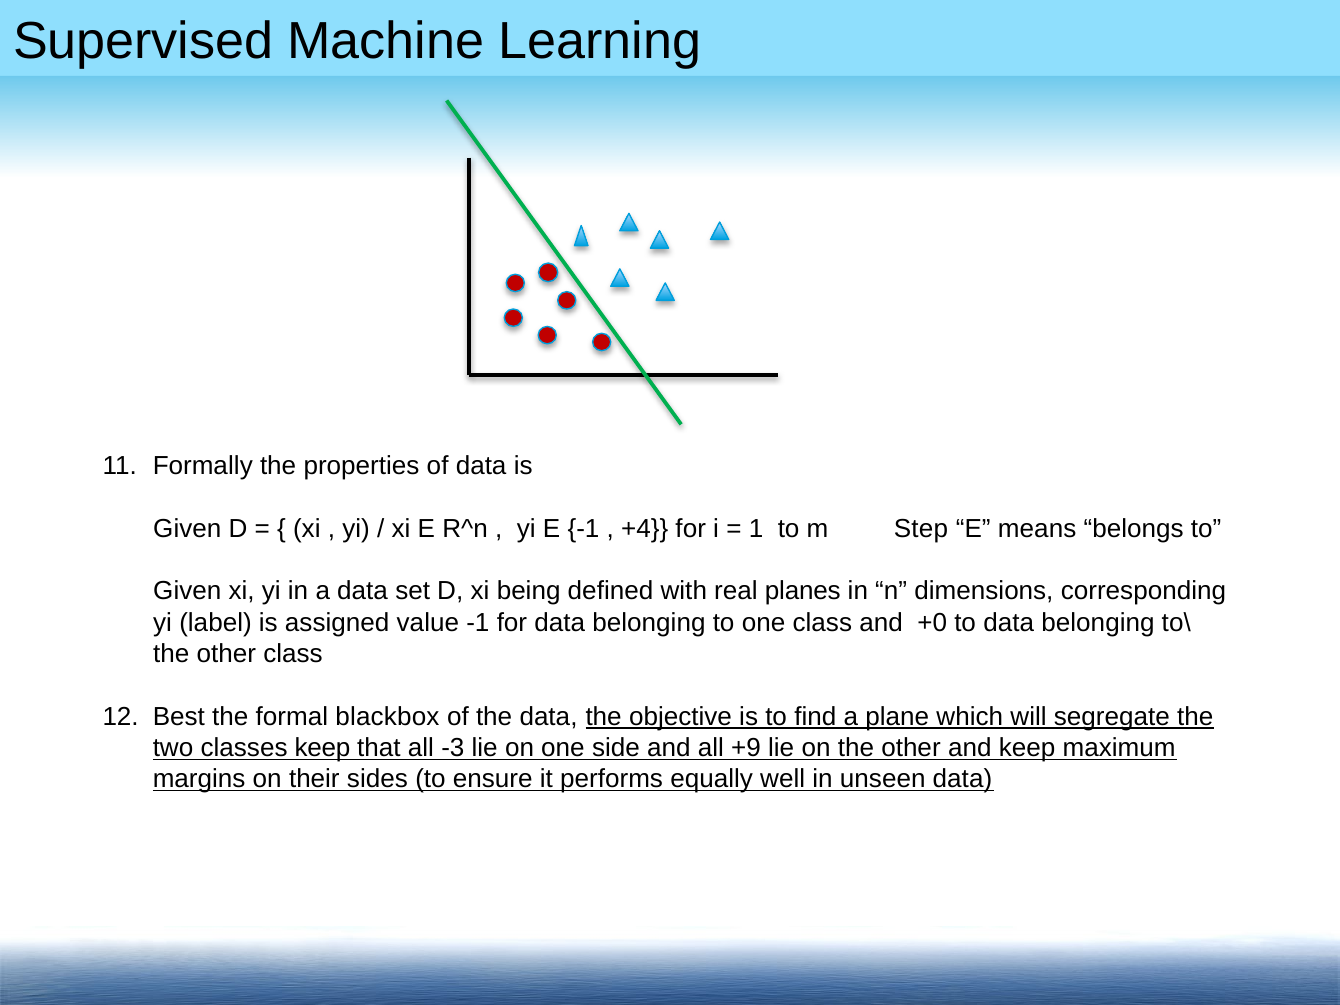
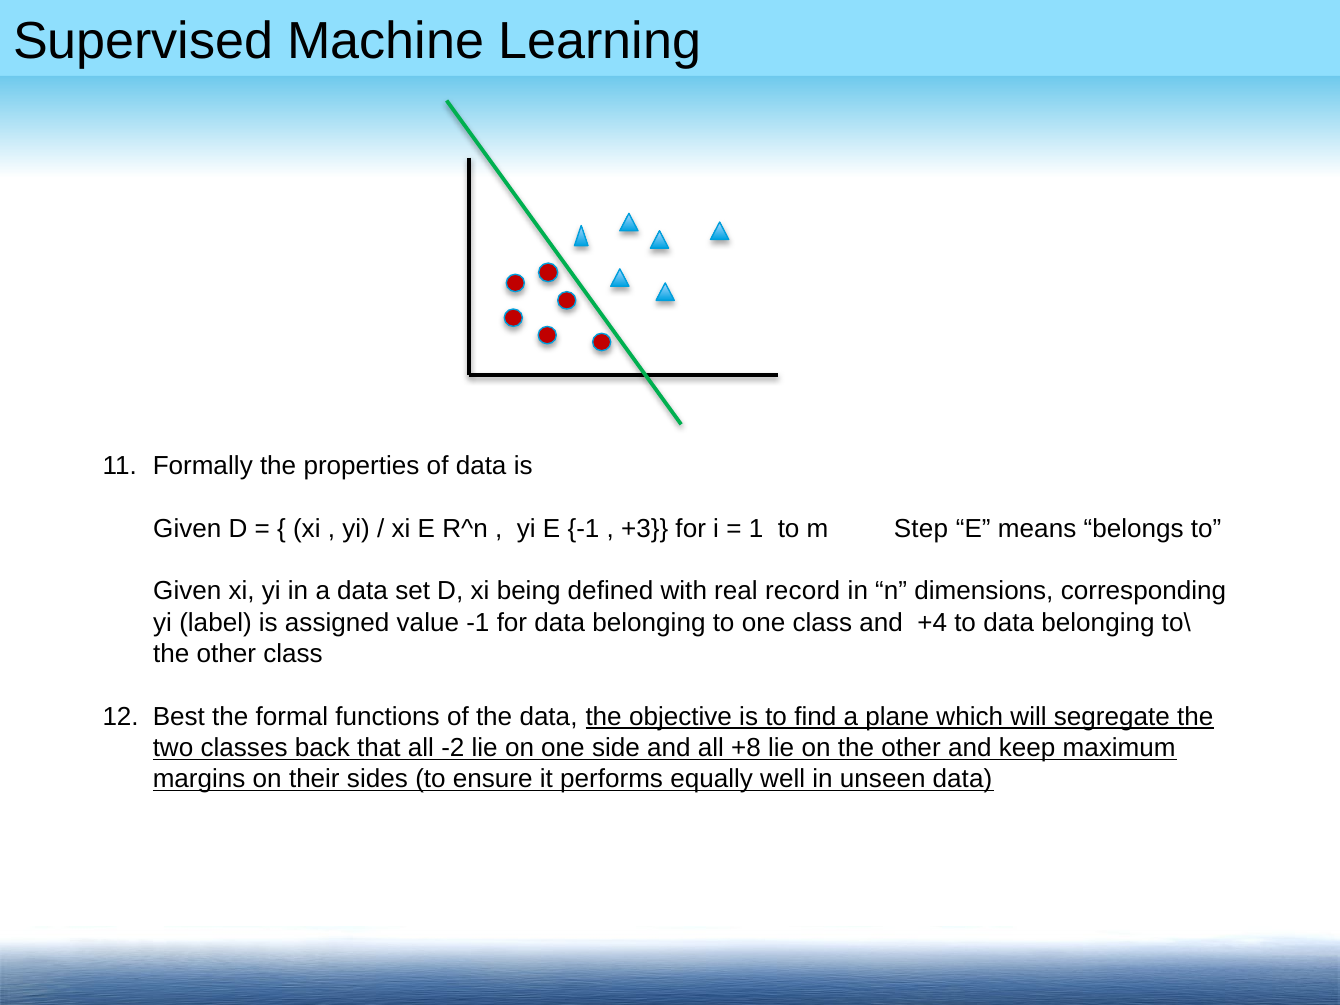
+4: +4 -> +3
planes: planes -> record
+0: +0 -> +4
blackbox: blackbox -> functions
classes keep: keep -> back
-3: -3 -> -2
+9: +9 -> +8
